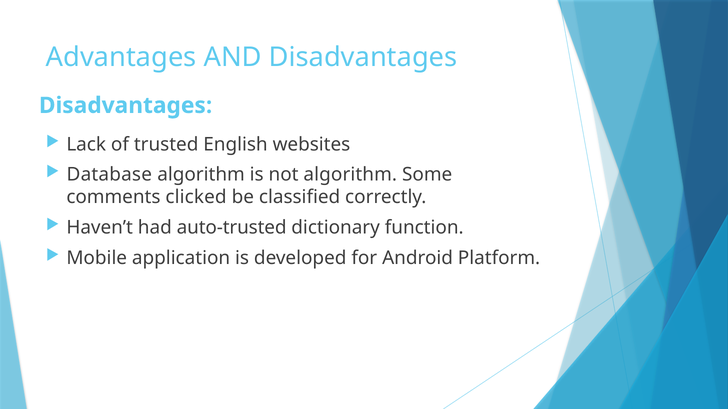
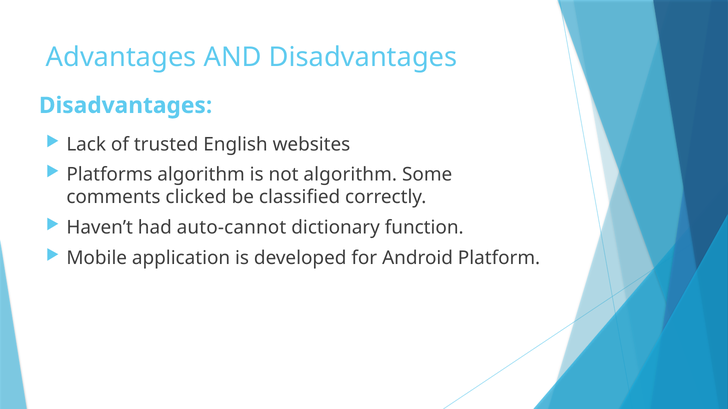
Database: Database -> Platforms
auto-trusted: auto-trusted -> auto-cannot
